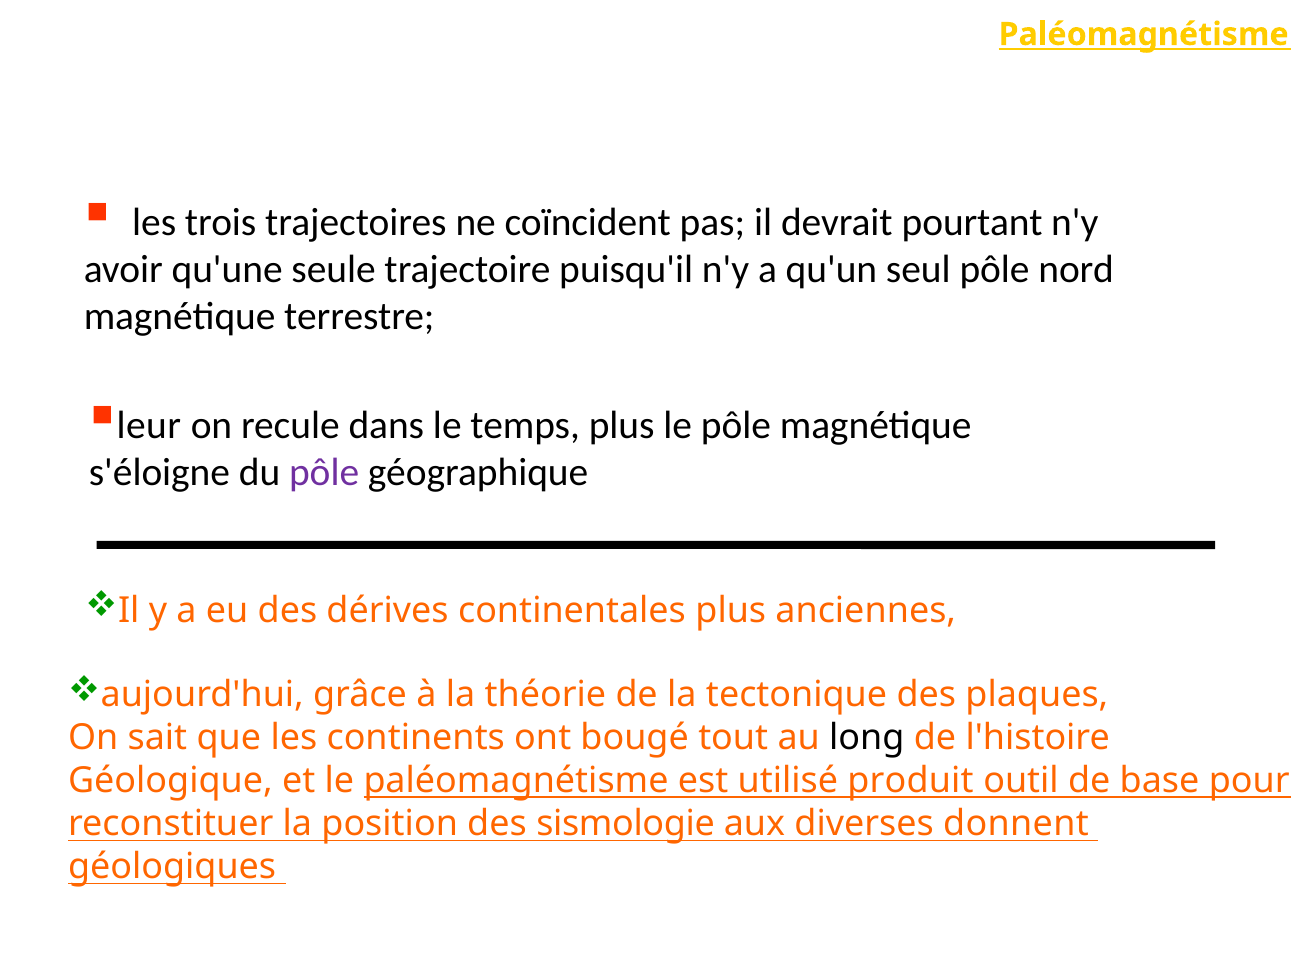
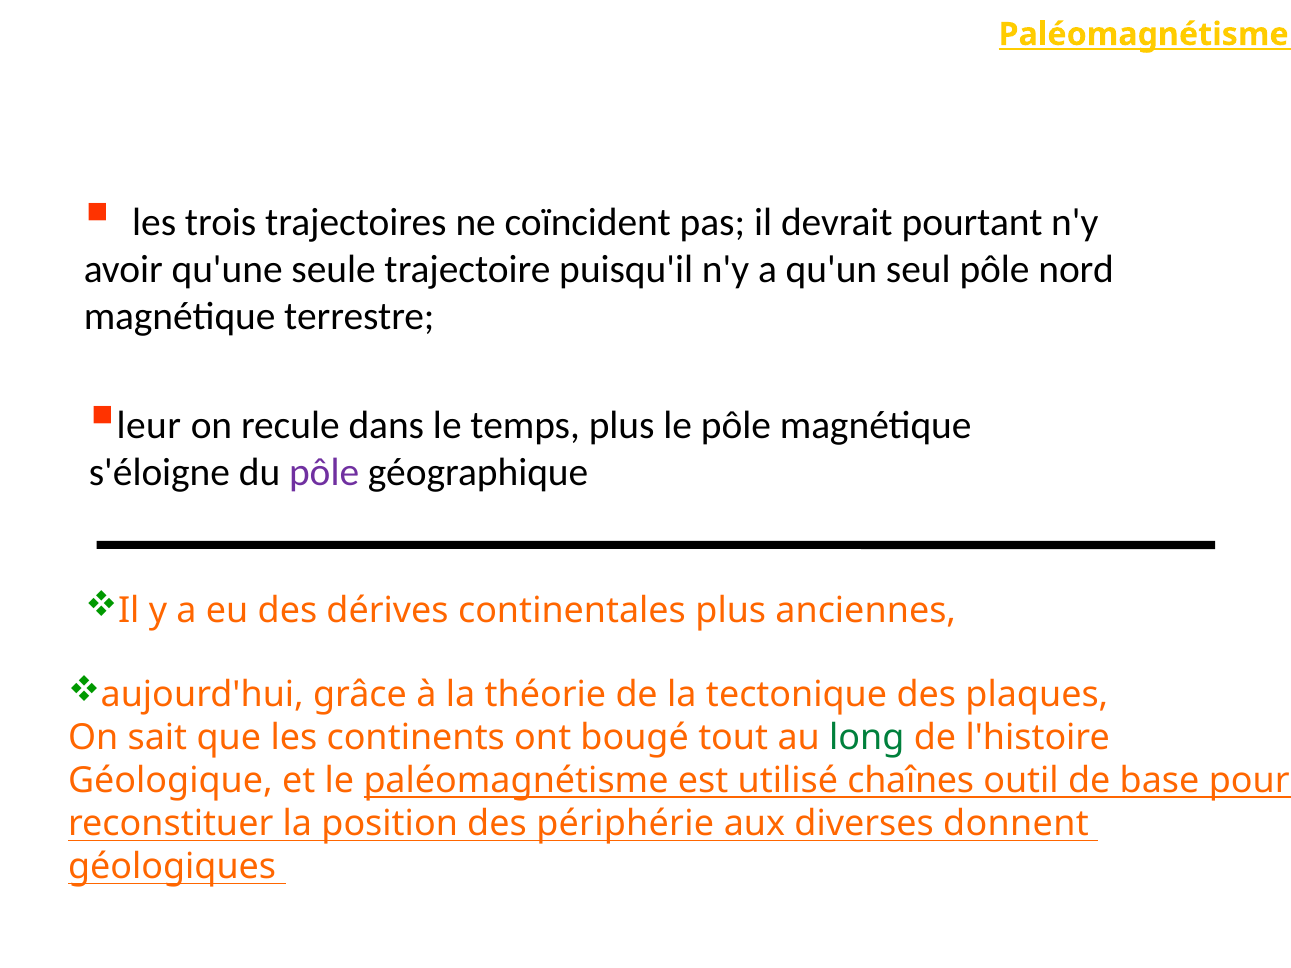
long colour: black -> green
produit: produit -> chaînes
sismologie: sismologie -> périphérie
